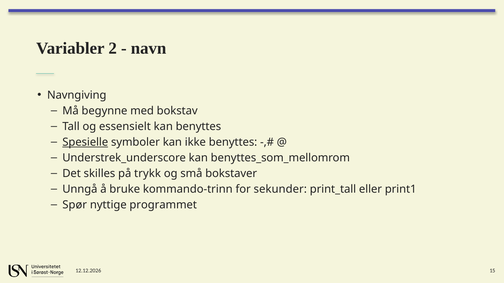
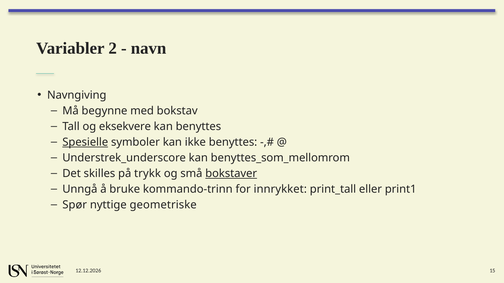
essensielt: essensielt -> eksekvere
bokstaver underline: none -> present
sekunder: sekunder -> innrykket
programmet: programmet -> geometriske
